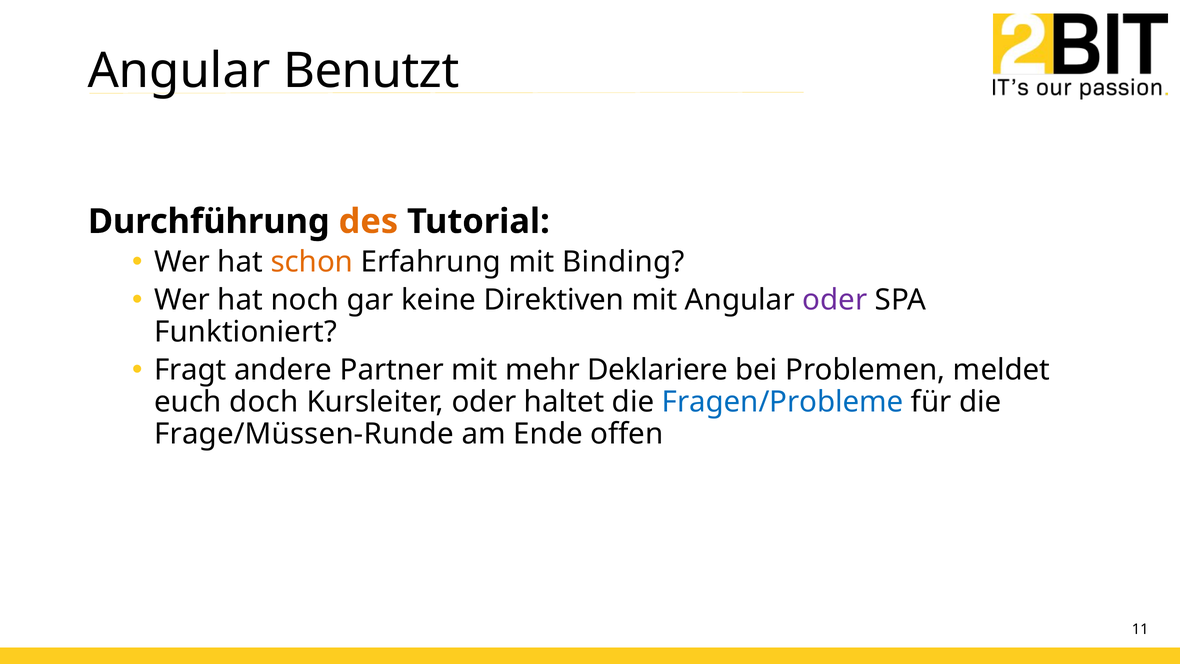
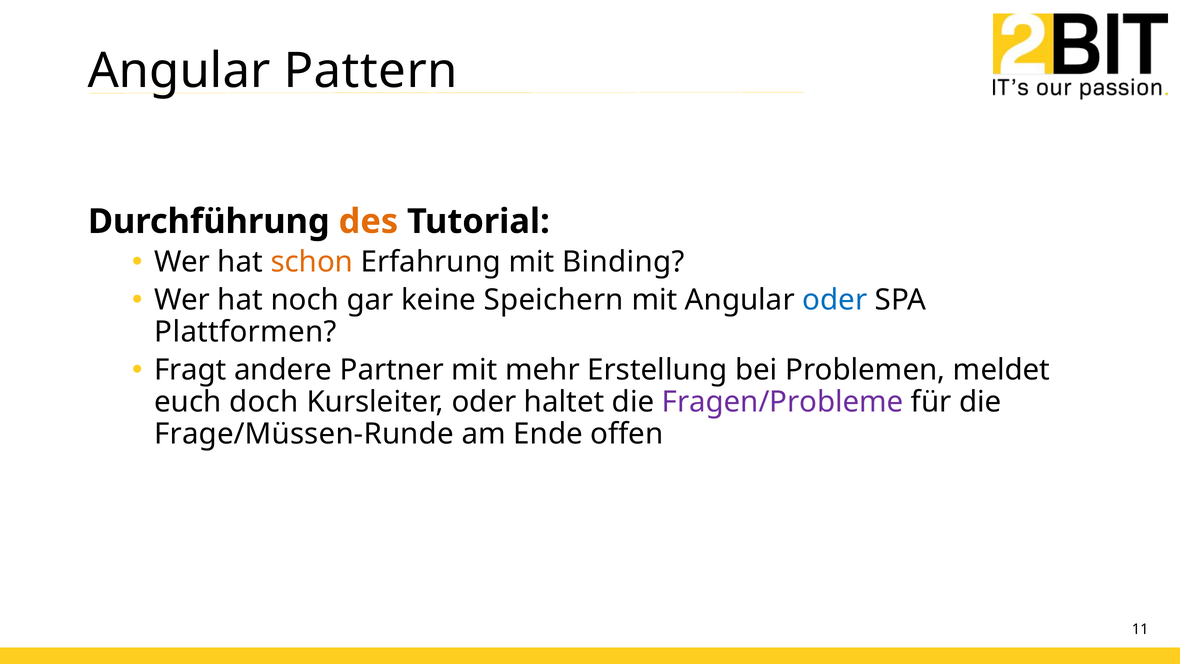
Benutzt: Benutzt -> Pattern
Direktiven: Direktiven -> Speichern
oder at (835, 300) colour: purple -> blue
Funktioniert: Funktioniert -> Plattformen
Deklariere: Deklariere -> Erstellung
Fragen/Probleme colour: blue -> purple
